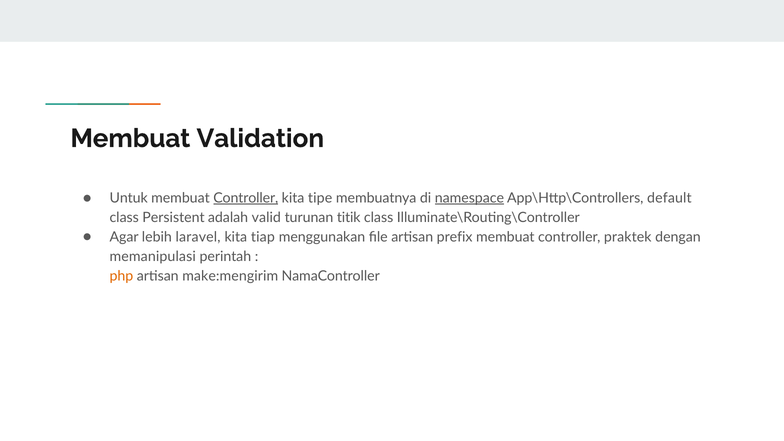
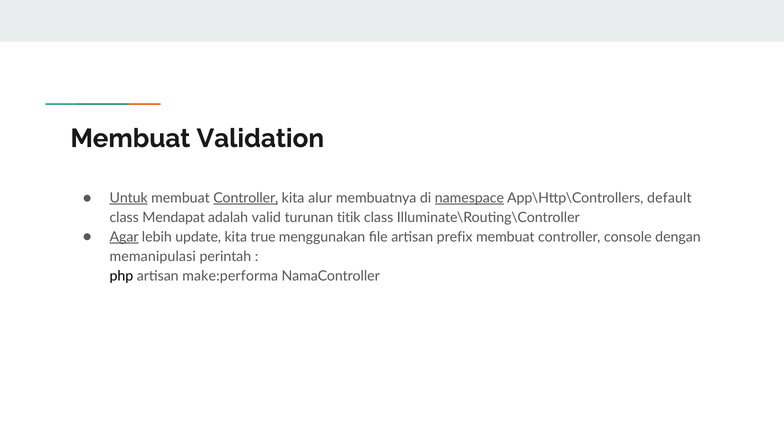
Untuk underline: none -> present
tipe: tipe -> alur
Persistent: Persistent -> Mendapat
Agar underline: none -> present
laravel: laravel -> update
tiap: tiap -> true
praktek: praktek -> console
php colour: orange -> black
make:mengirim: make:mengirim -> make:performa
